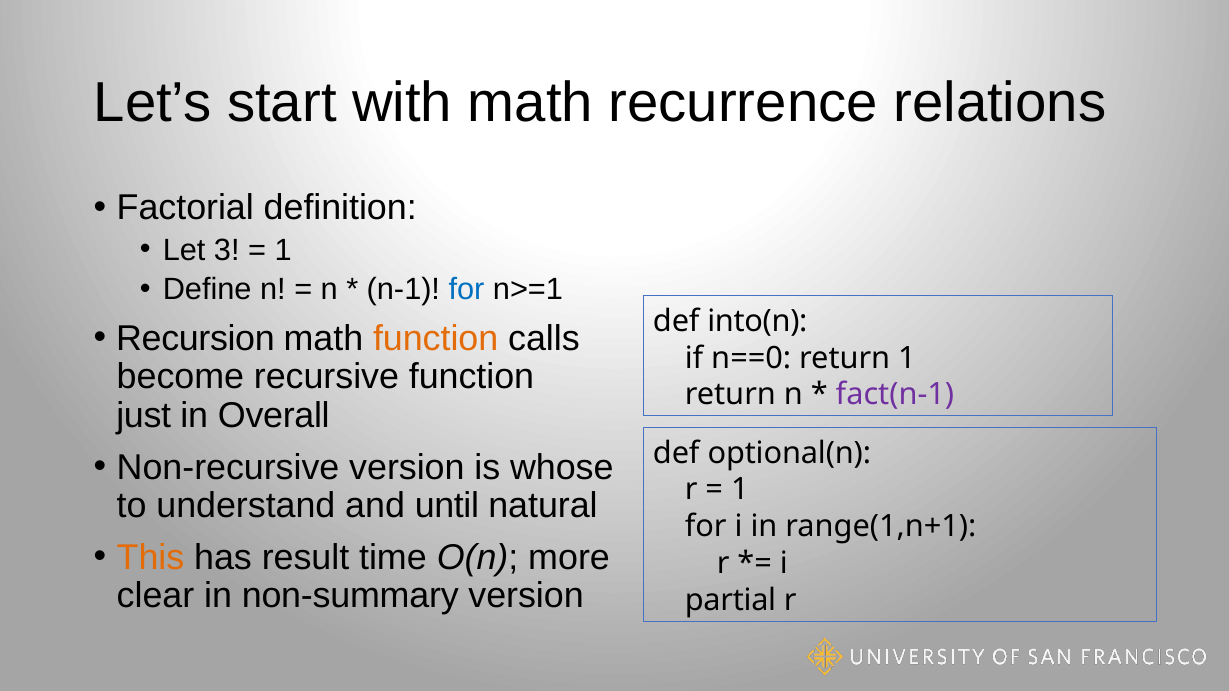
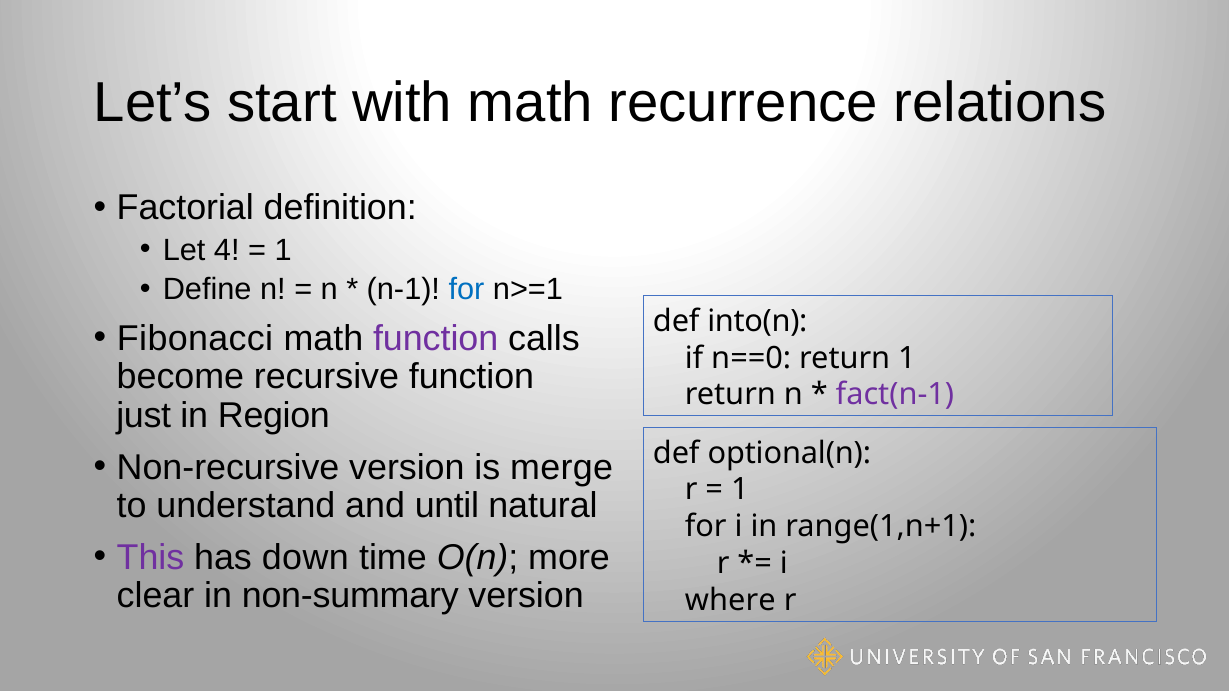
3: 3 -> 4
Recursion: Recursion -> Fibonacci
function at (436, 338) colour: orange -> purple
Overall: Overall -> Region
whose: whose -> merge
This colour: orange -> purple
result: result -> down
partial: partial -> where
